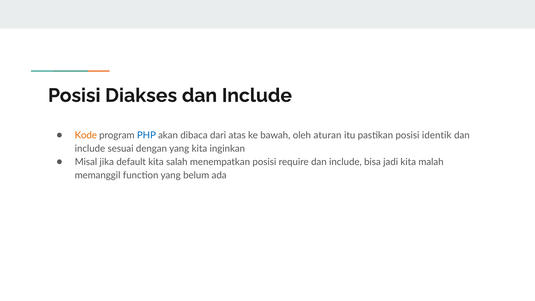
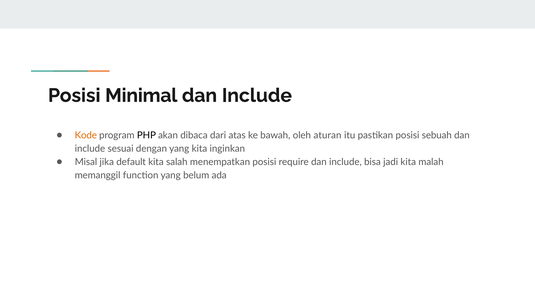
Diakses: Diakses -> Minimal
PHP colour: blue -> black
identik: identik -> sebuah
